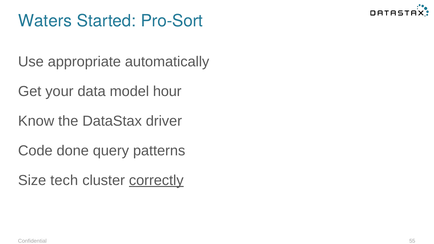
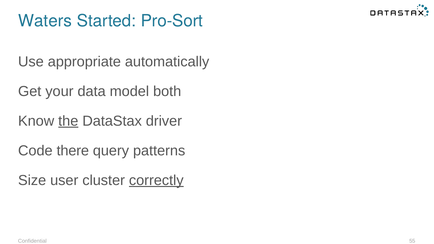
hour: hour -> both
the underline: none -> present
done: done -> there
tech: tech -> user
